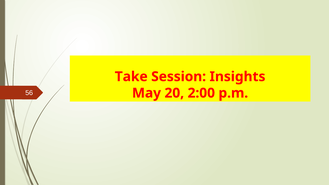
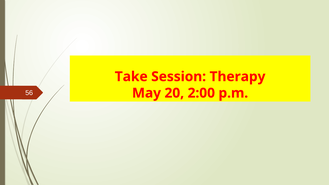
Insights: Insights -> Therapy
